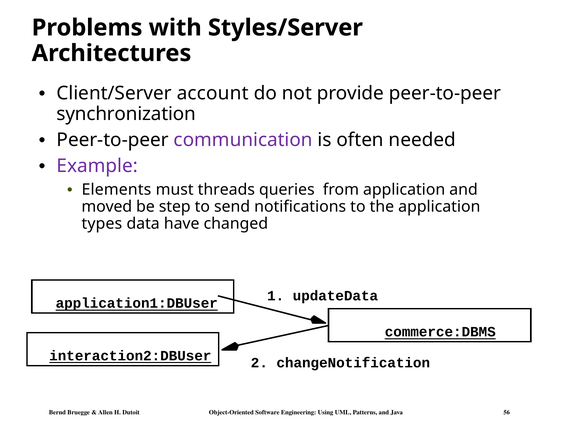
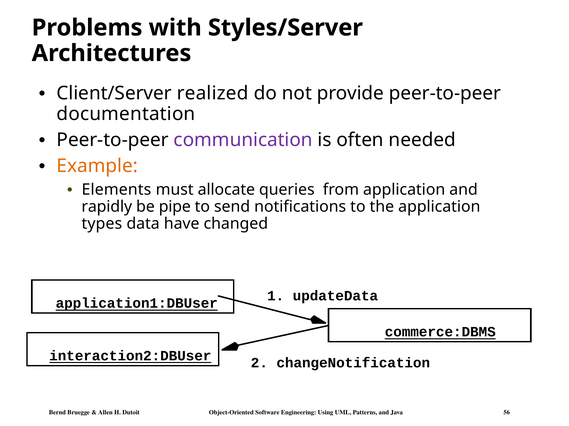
account: account -> realized
synchronization: synchronization -> documentation
Example colour: purple -> orange
threads: threads -> allocate
moved: moved -> rapidly
step: step -> pipe
